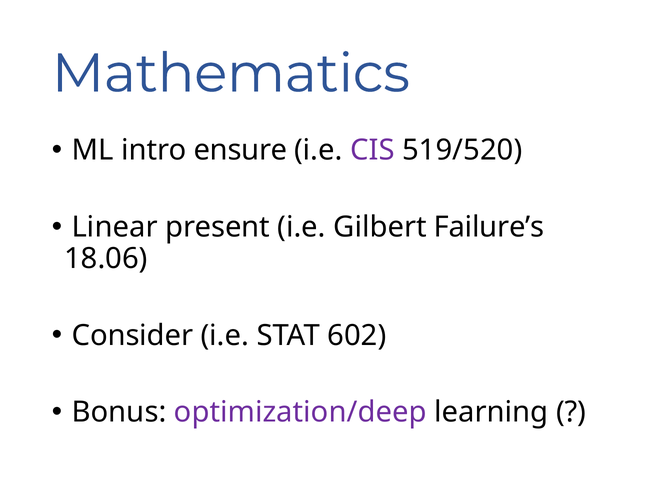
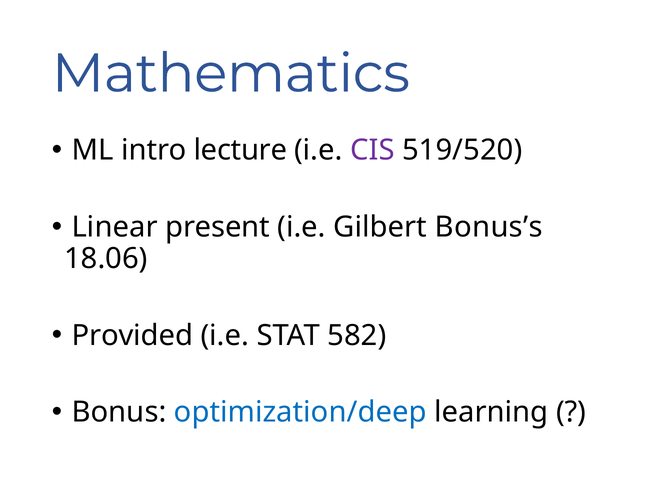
ensure: ensure -> lecture
Failure’s: Failure’s -> Bonus’s
Consider: Consider -> Provided
602: 602 -> 582
optimization/deep colour: purple -> blue
